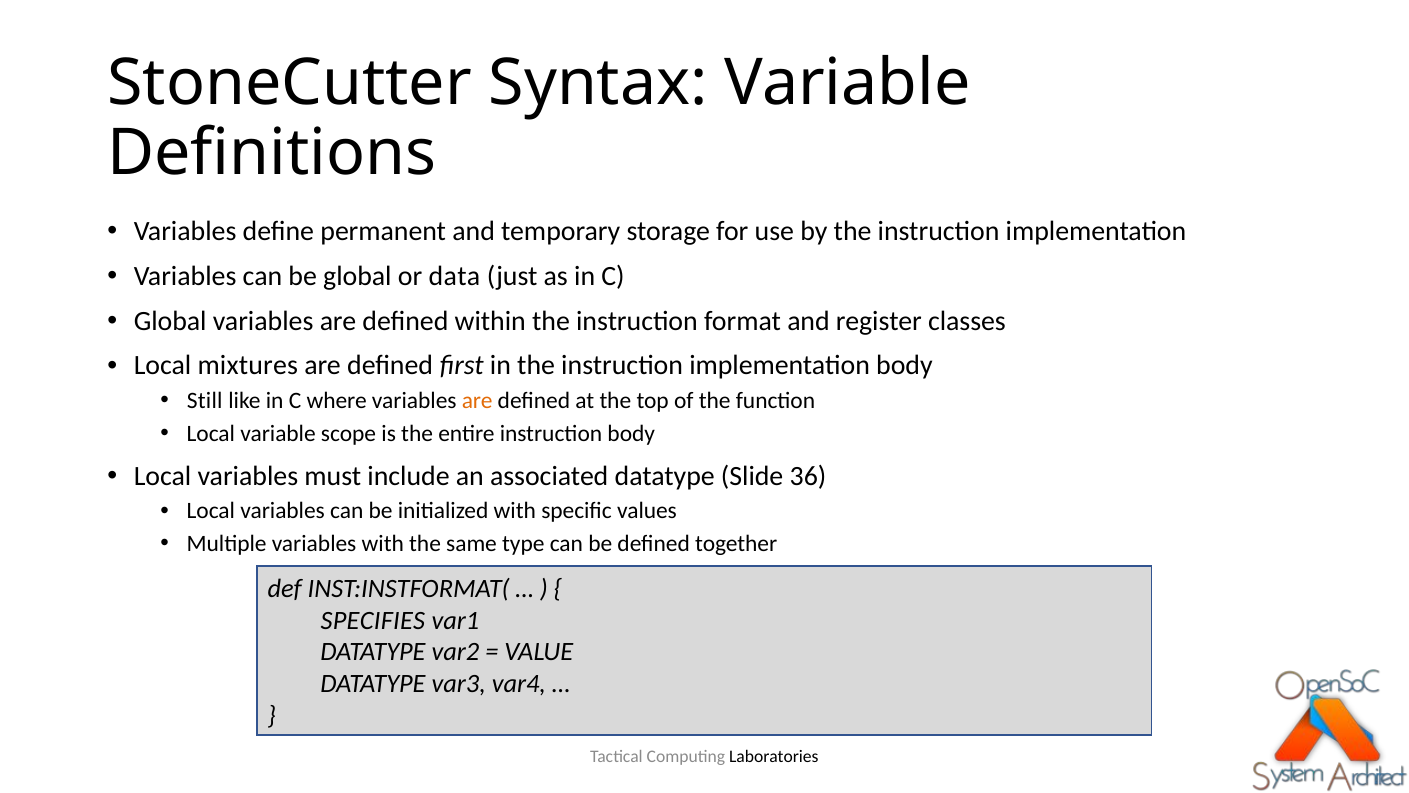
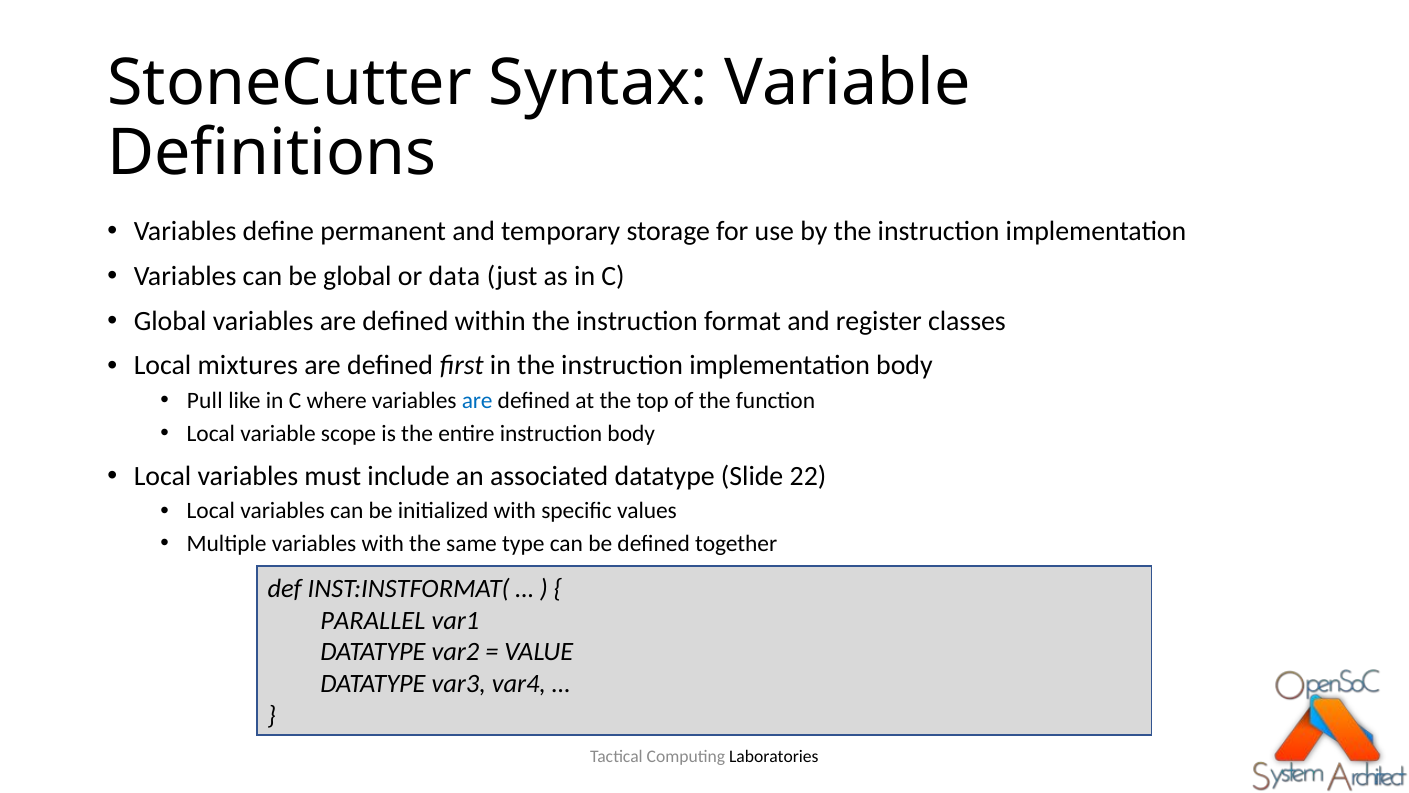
Still: Still -> Pull
are at (477, 401) colour: orange -> blue
36: 36 -> 22
SPECIFIES: SPECIFIES -> PARALLEL
